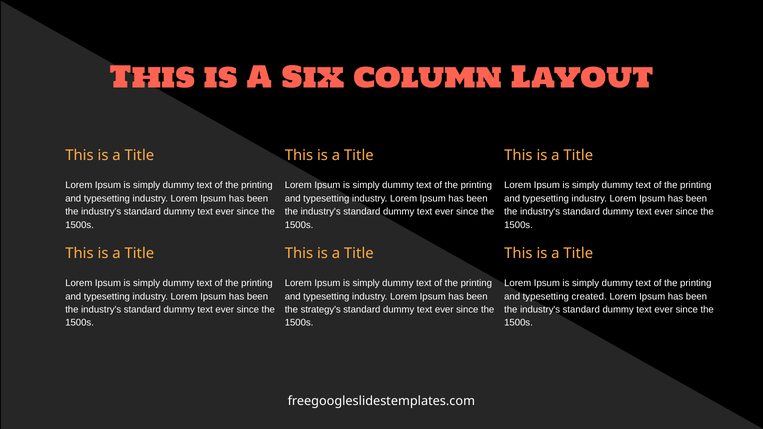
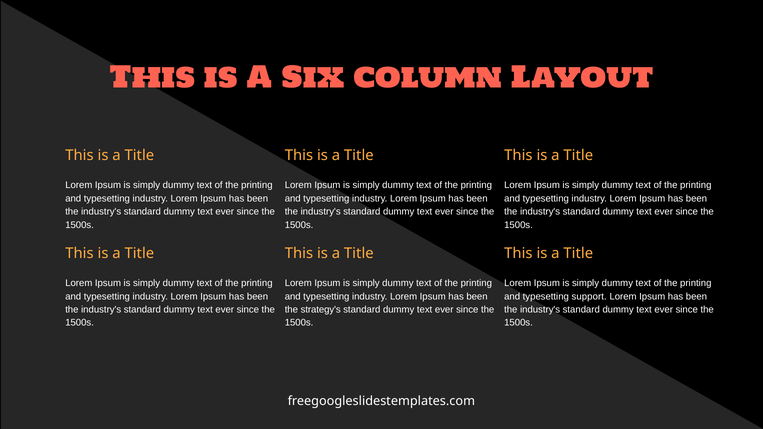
created: created -> support
